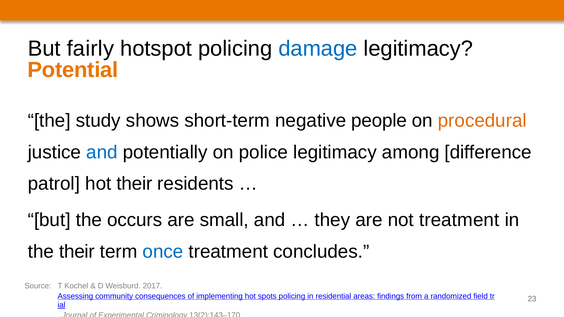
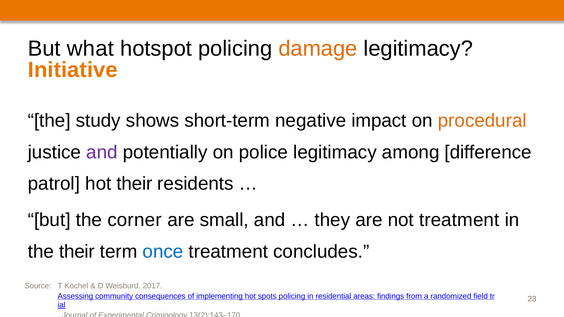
fairly: fairly -> what
damage colour: blue -> orange
Potential: Potential -> Initiative
people: people -> impact
and at (102, 152) colour: blue -> purple
occurs: occurs -> corner
